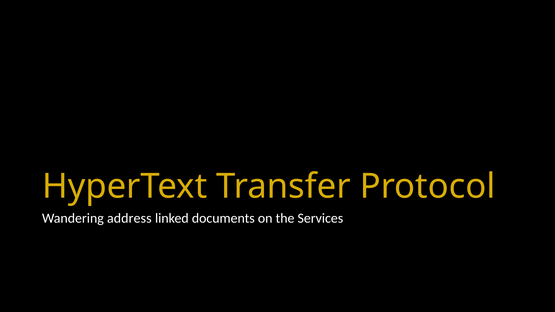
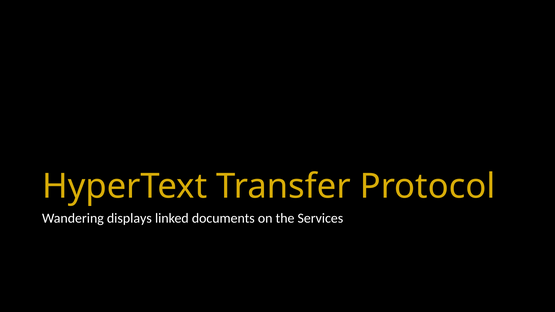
address: address -> displays
